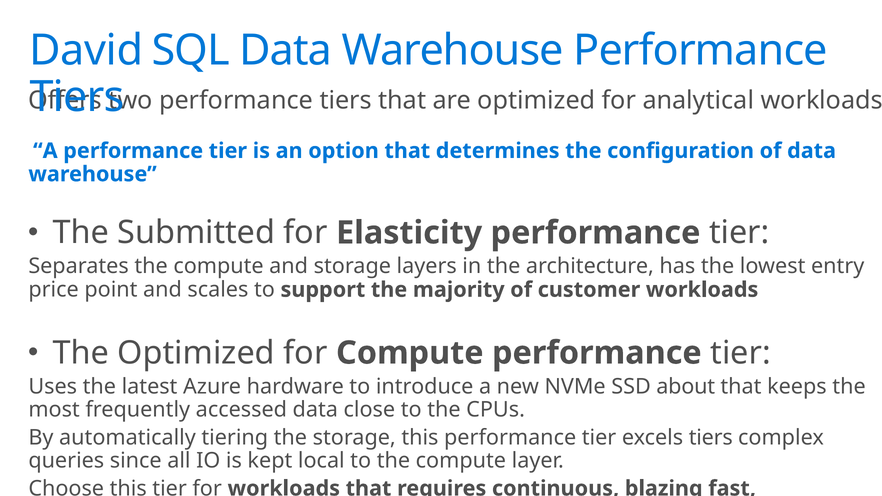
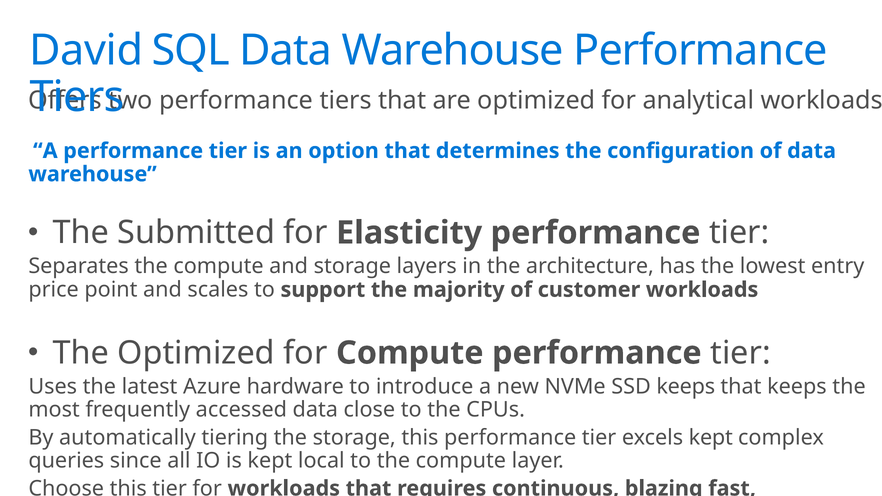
SSD about: about -> keeps
excels tiers: tiers -> kept
